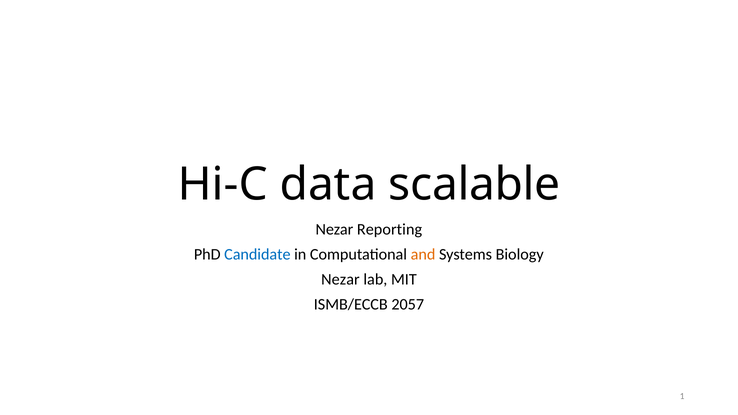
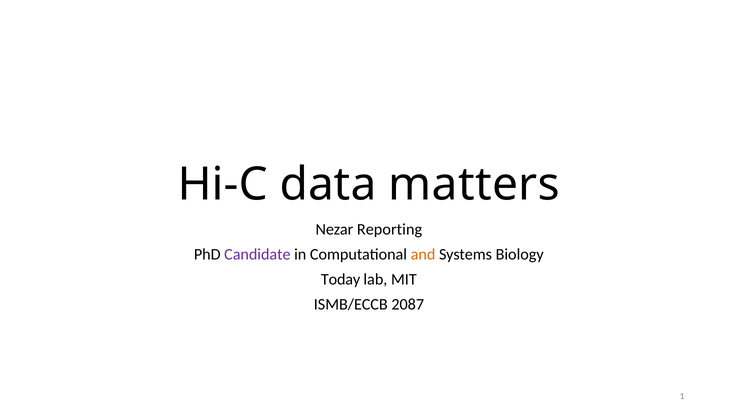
scalable: scalable -> matters
Candidate colour: blue -> purple
Nezar at (340, 280): Nezar -> Today
2057: 2057 -> 2087
